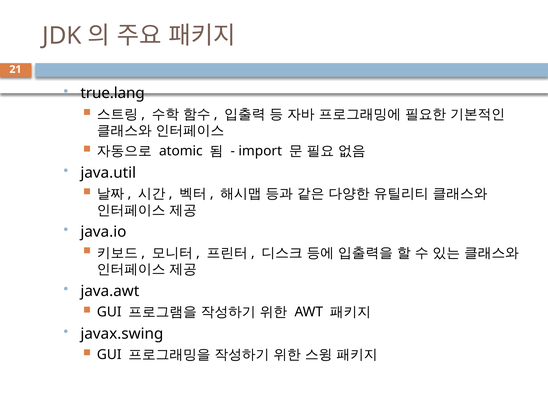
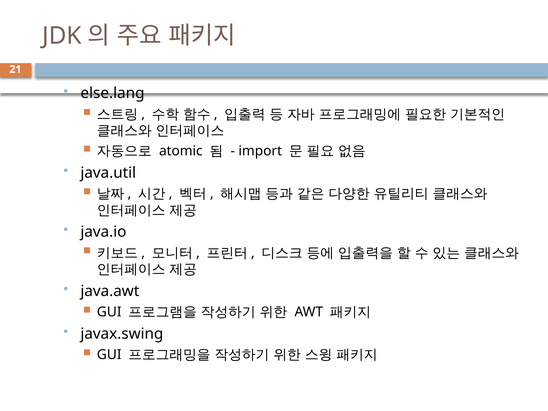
true.lang: true.lang -> else.lang
